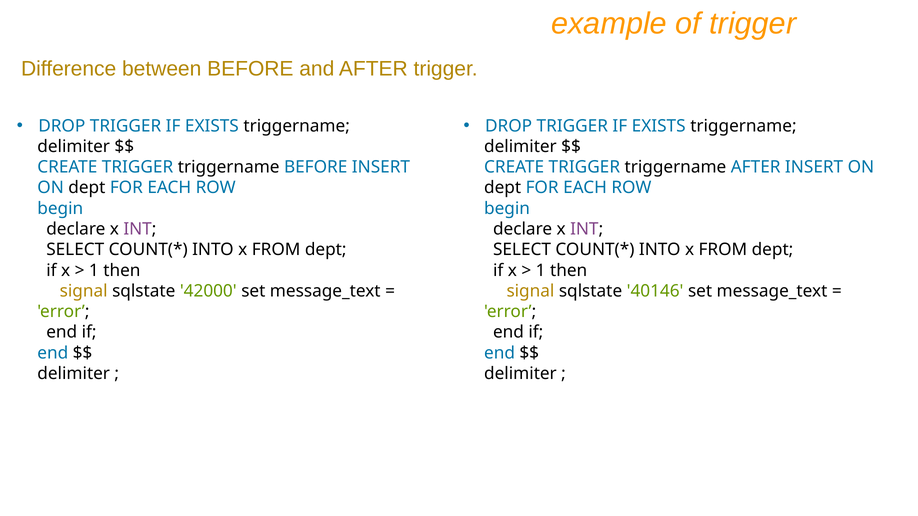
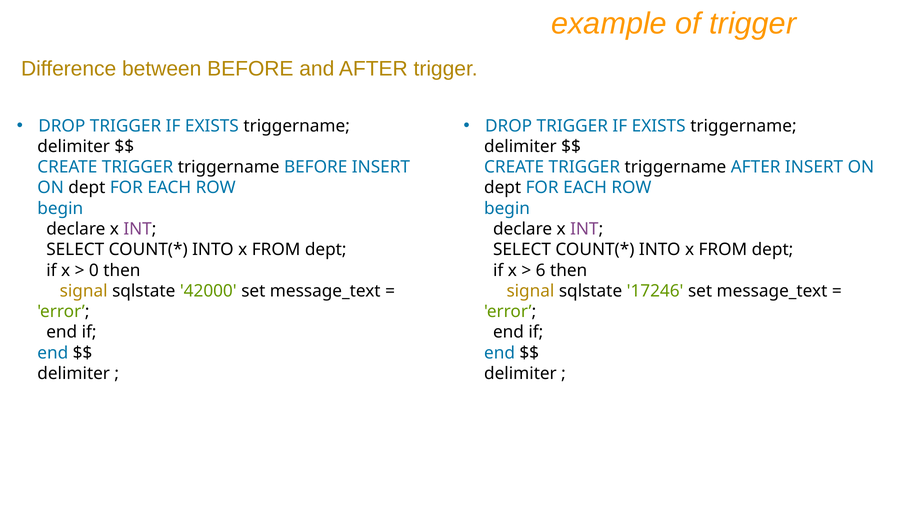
1 at (94, 271): 1 -> 0
1 at (541, 271): 1 -> 6
40146: 40146 -> 17246
